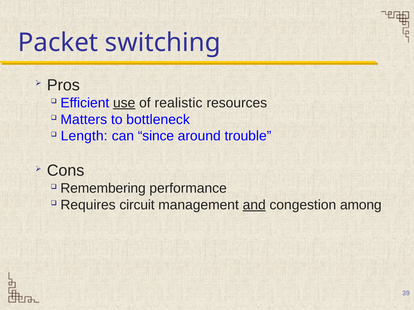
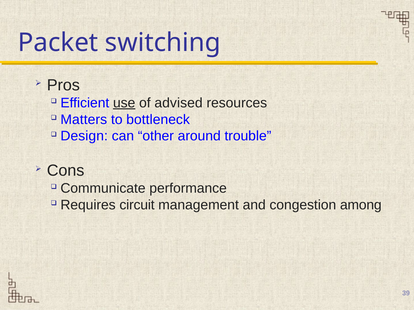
realistic: realistic -> advised
Length: Length -> Design
since: since -> other
Remembering: Remembering -> Communicate
and underline: present -> none
